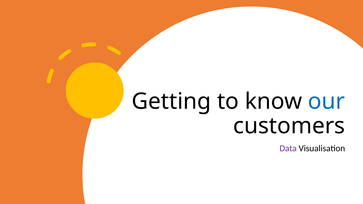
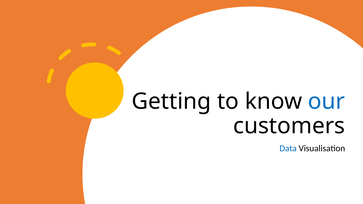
Data colour: purple -> blue
